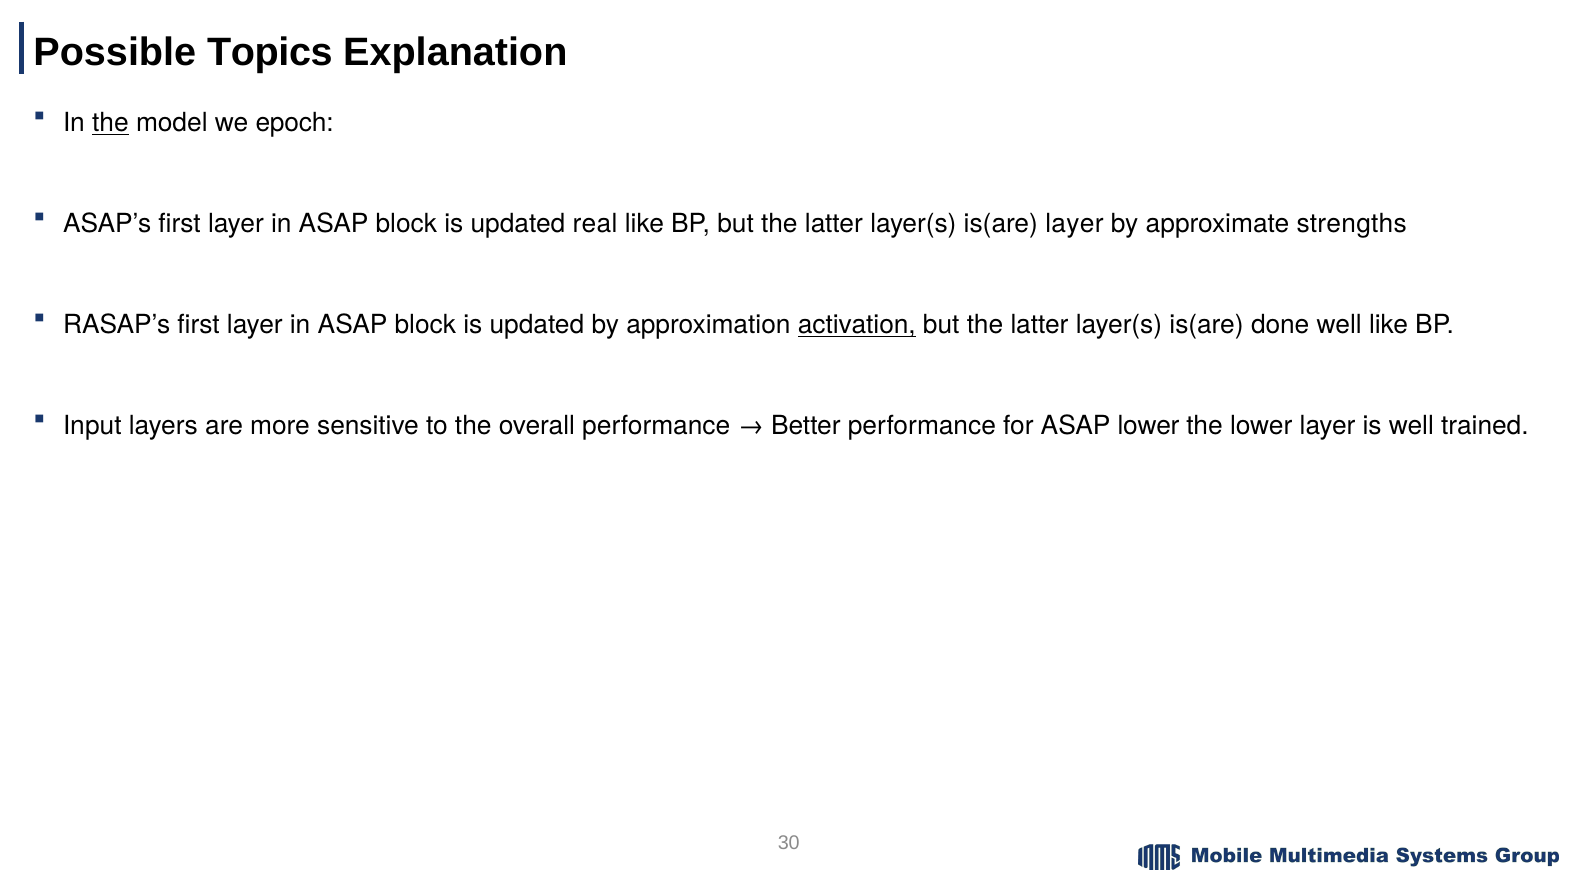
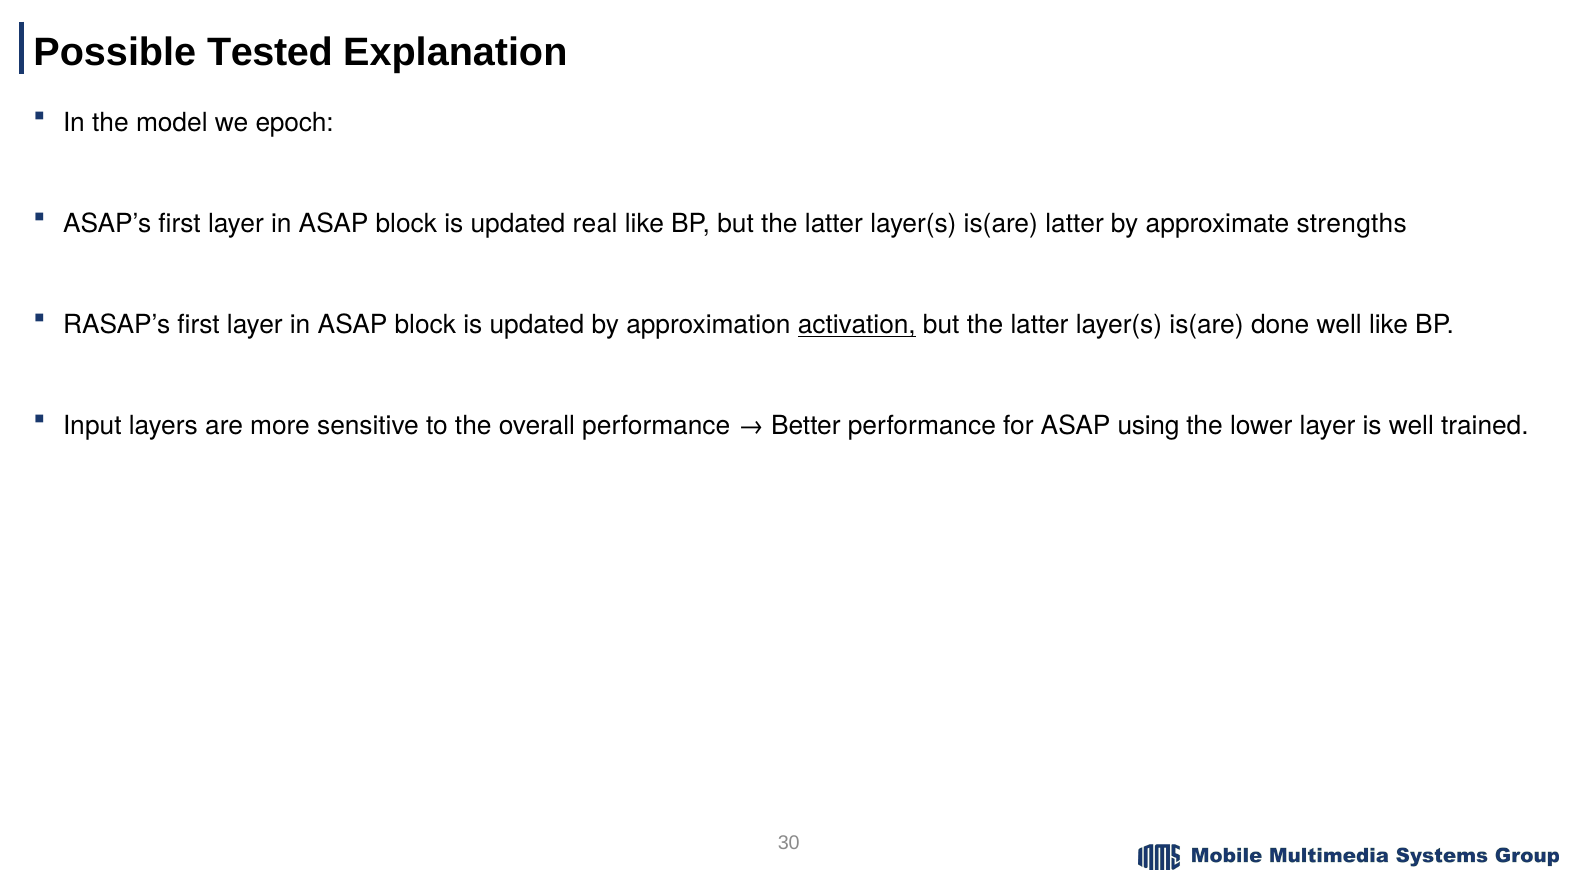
Topics: Topics -> Tested
the at (110, 123) underline: present -> none
is(are layer: layer -> latter
ASAP lower: lower -> using
